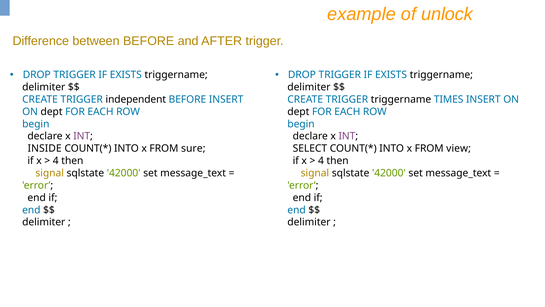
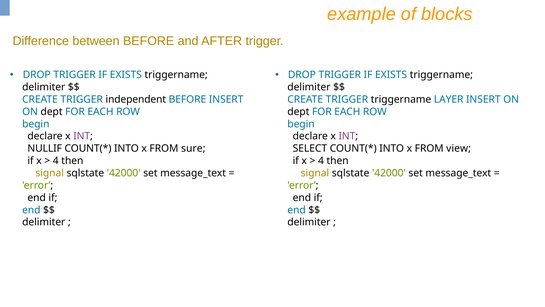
unlock: unlock -> blocks
TIMES: TIMES -> LAYER
INSIDE: INSIDE -> NULLIF
